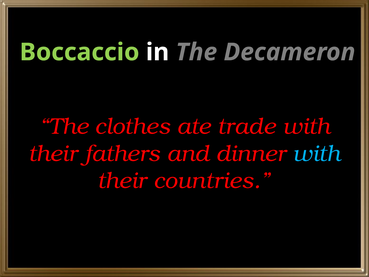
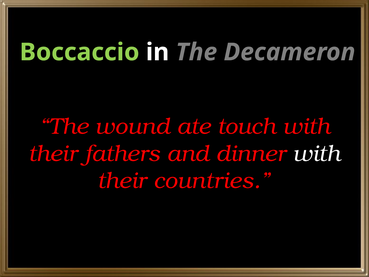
clothes: clothes -> wound
trade: trade -> touch
with at (316, 153) colour: light blue -> white
